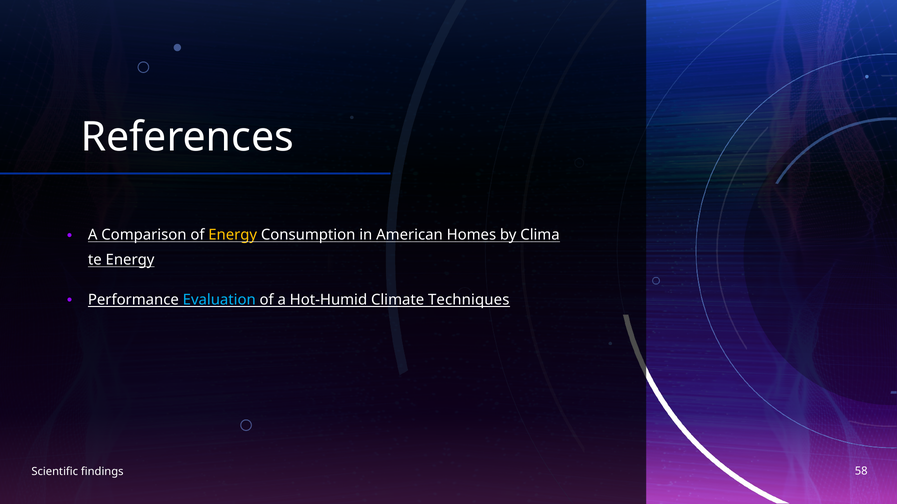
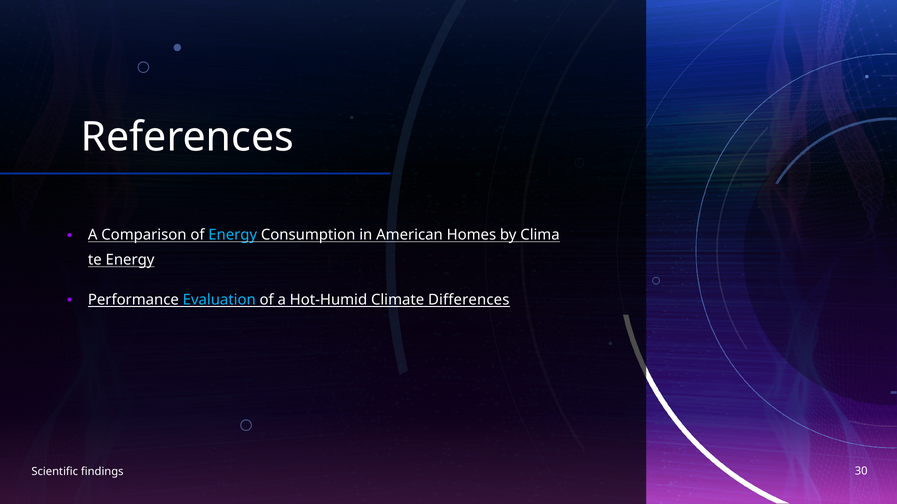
Energy at (233, 235) colour: yellow -> light blue
Techniques: Techniques -> Differences
58: 58 -> 30
